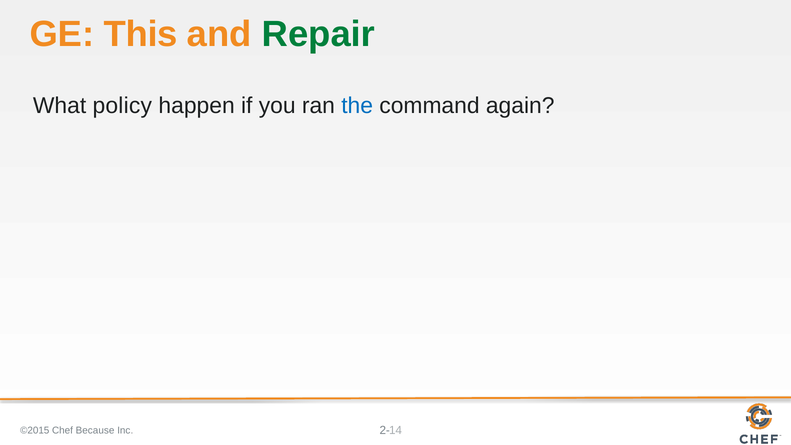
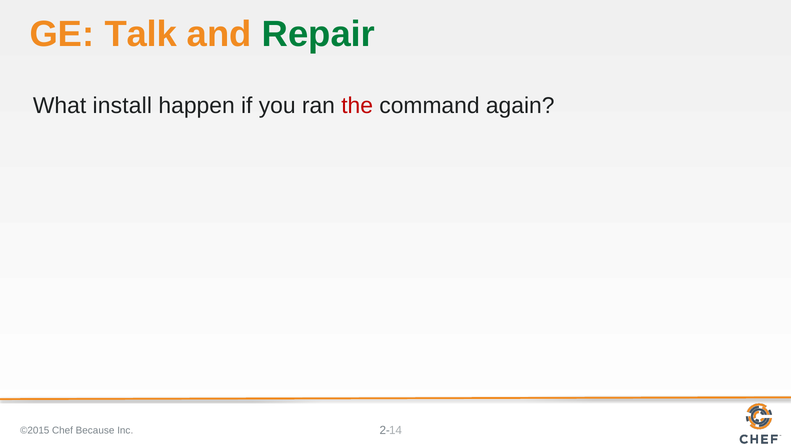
This: This -> Talk
policy: policy -> install
the colour: blue -> red
